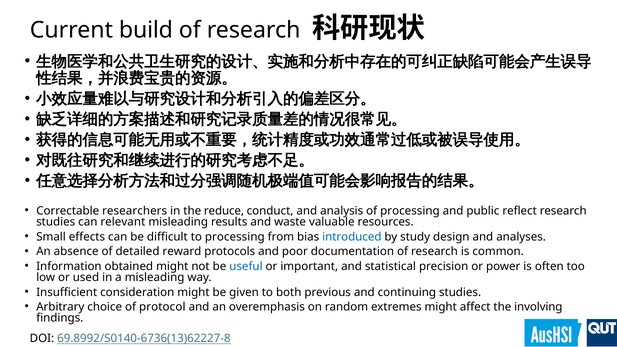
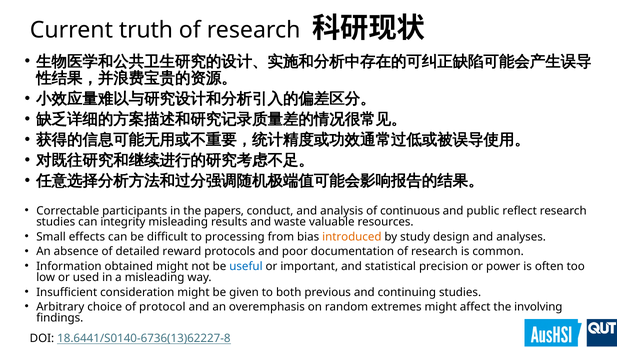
build: build -> truth
researchers: researchers -> participants
reduce: reduce -> papers
of processing: processing -> continuous
relevant: relevant -> integrity
introduced colour: blue -> orange
69.8992/S0140-6736(13)62227-8: 69.8992/S0140-6736(13)62227-8 -> 18.6441/S0140-6736(13)62227-8
